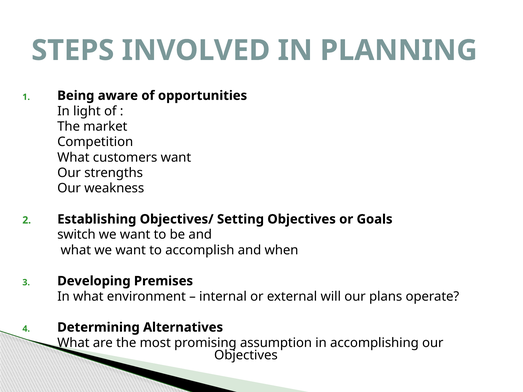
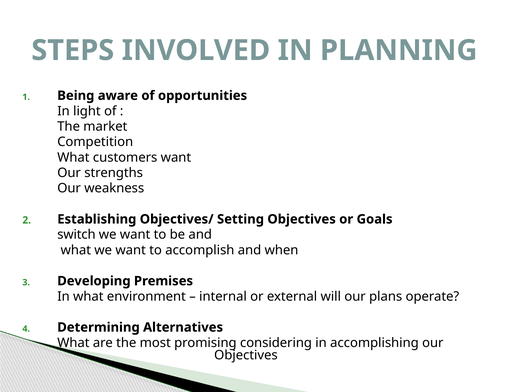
assumption: assumption -> considering
